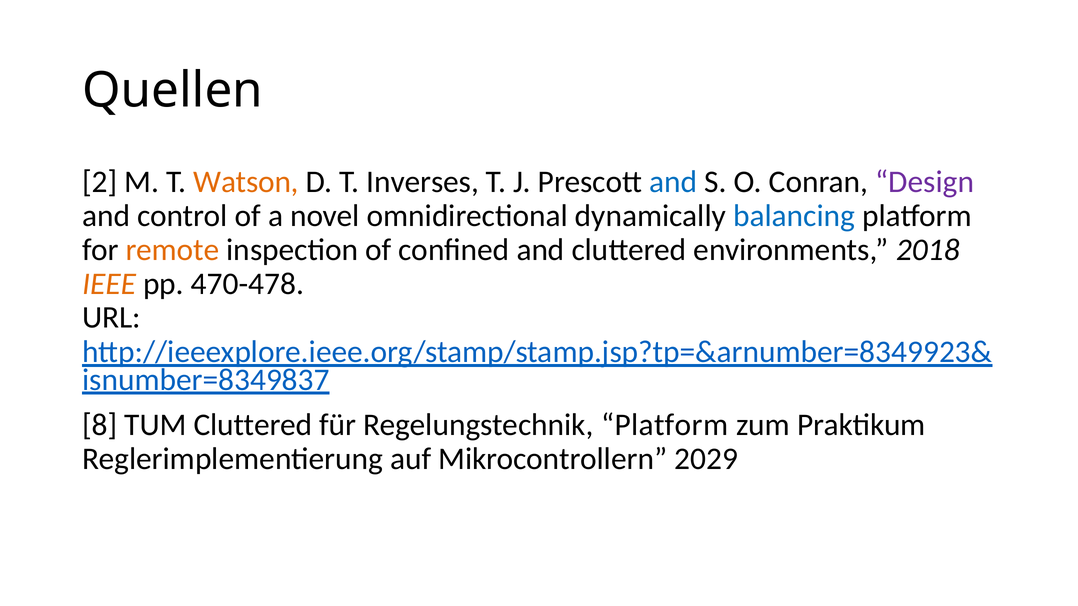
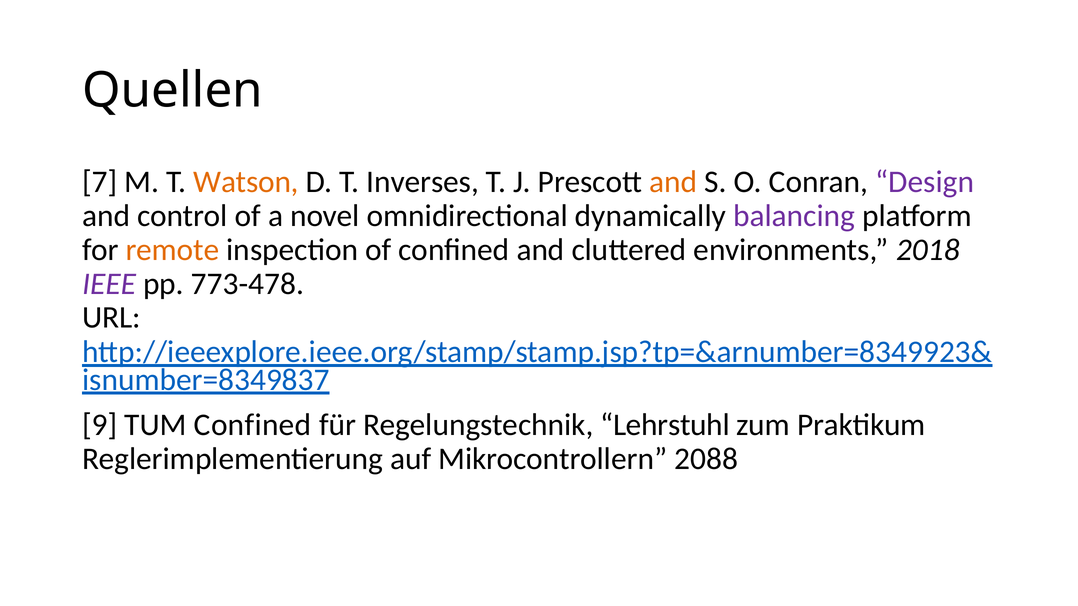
2: 2 -> 7
and at (673, 182) colour: blue -> orange
balancing colour: blue -> purple
IEEE colour: orange -> purple
470-478: 470-478 -> 773-478
8: 8 -> 9
TUM Cluttered: Cluttered -> Confined
Regelungstechnik Platform: Platform -> Lehrstuhl
2029: 2029 -> 2088
